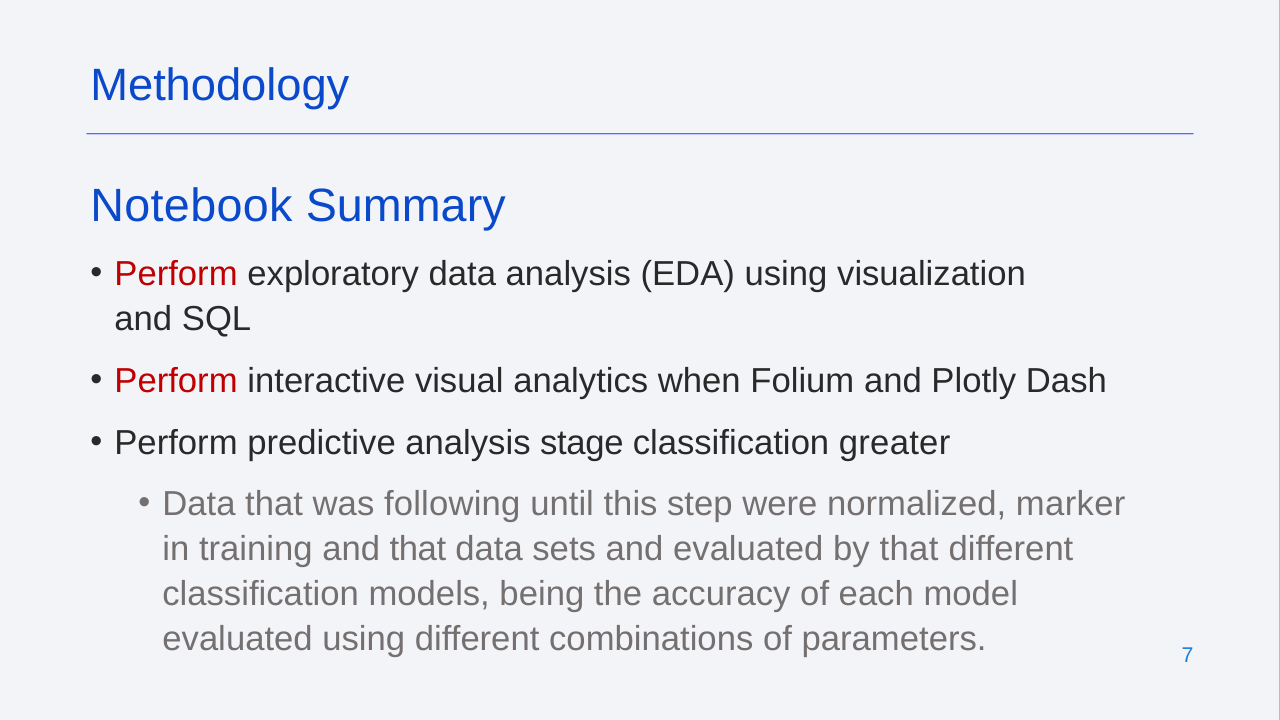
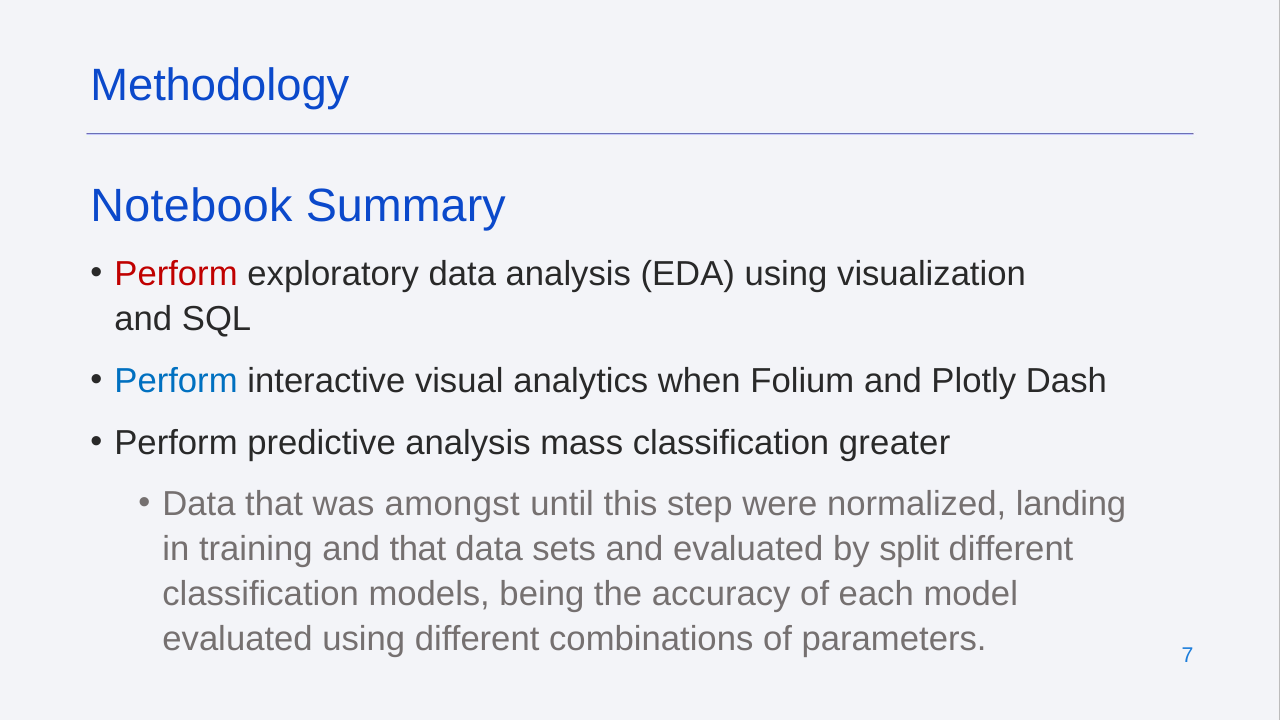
Perform at (176, 381) colour: red -> blue
stage: stage -> mass
following: following -> amongst
marker: marker -> landing
by that: that -> split
